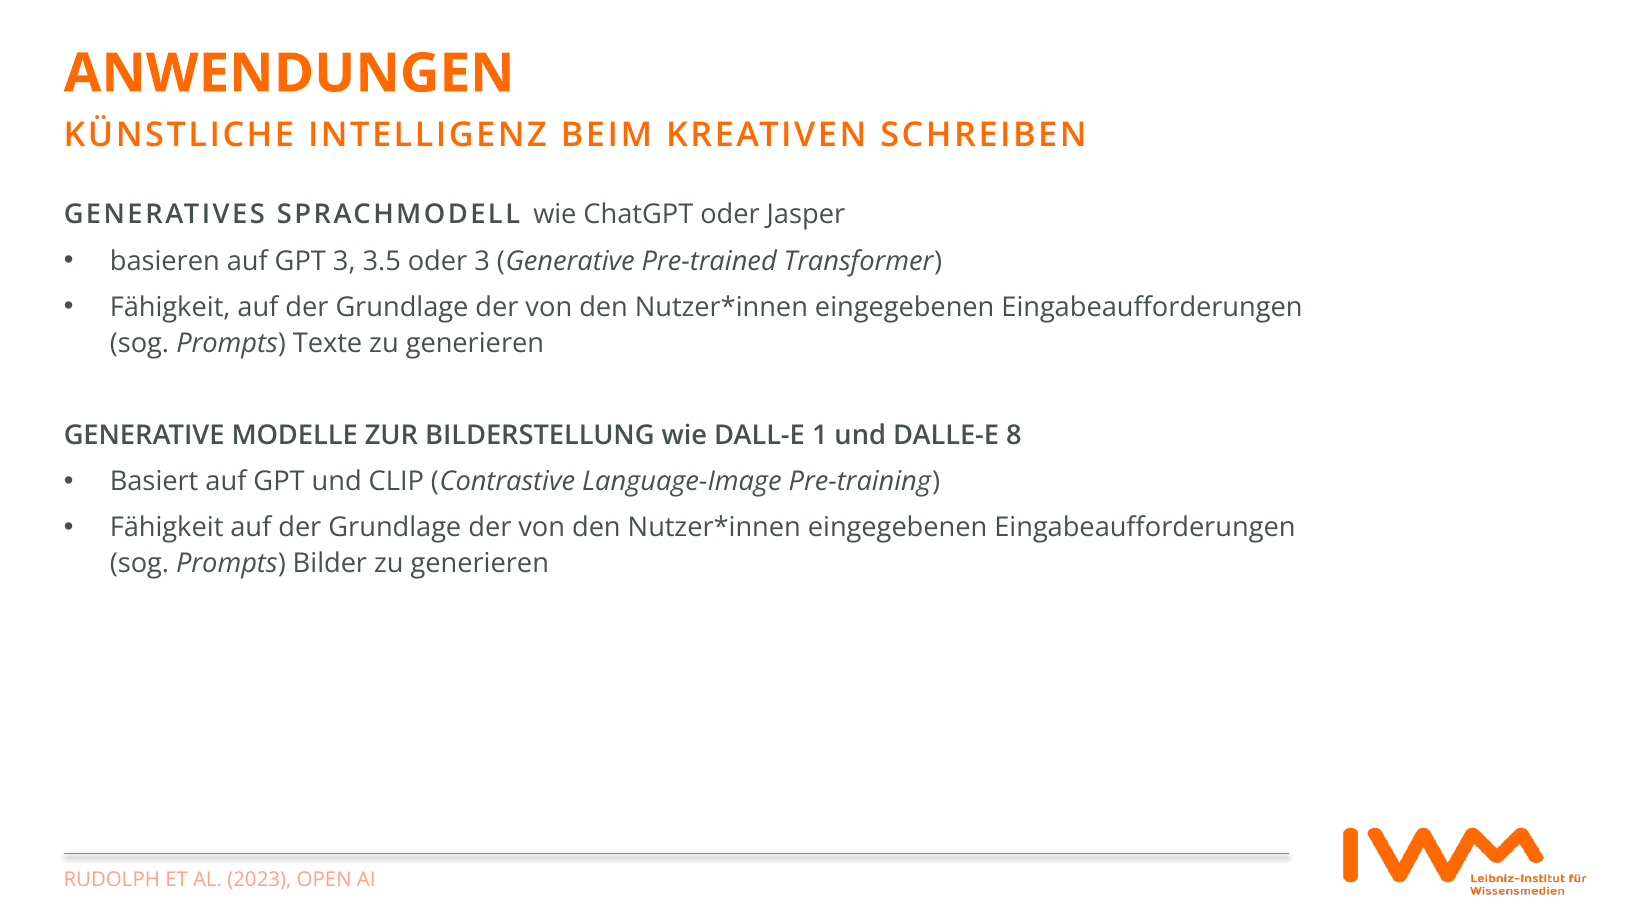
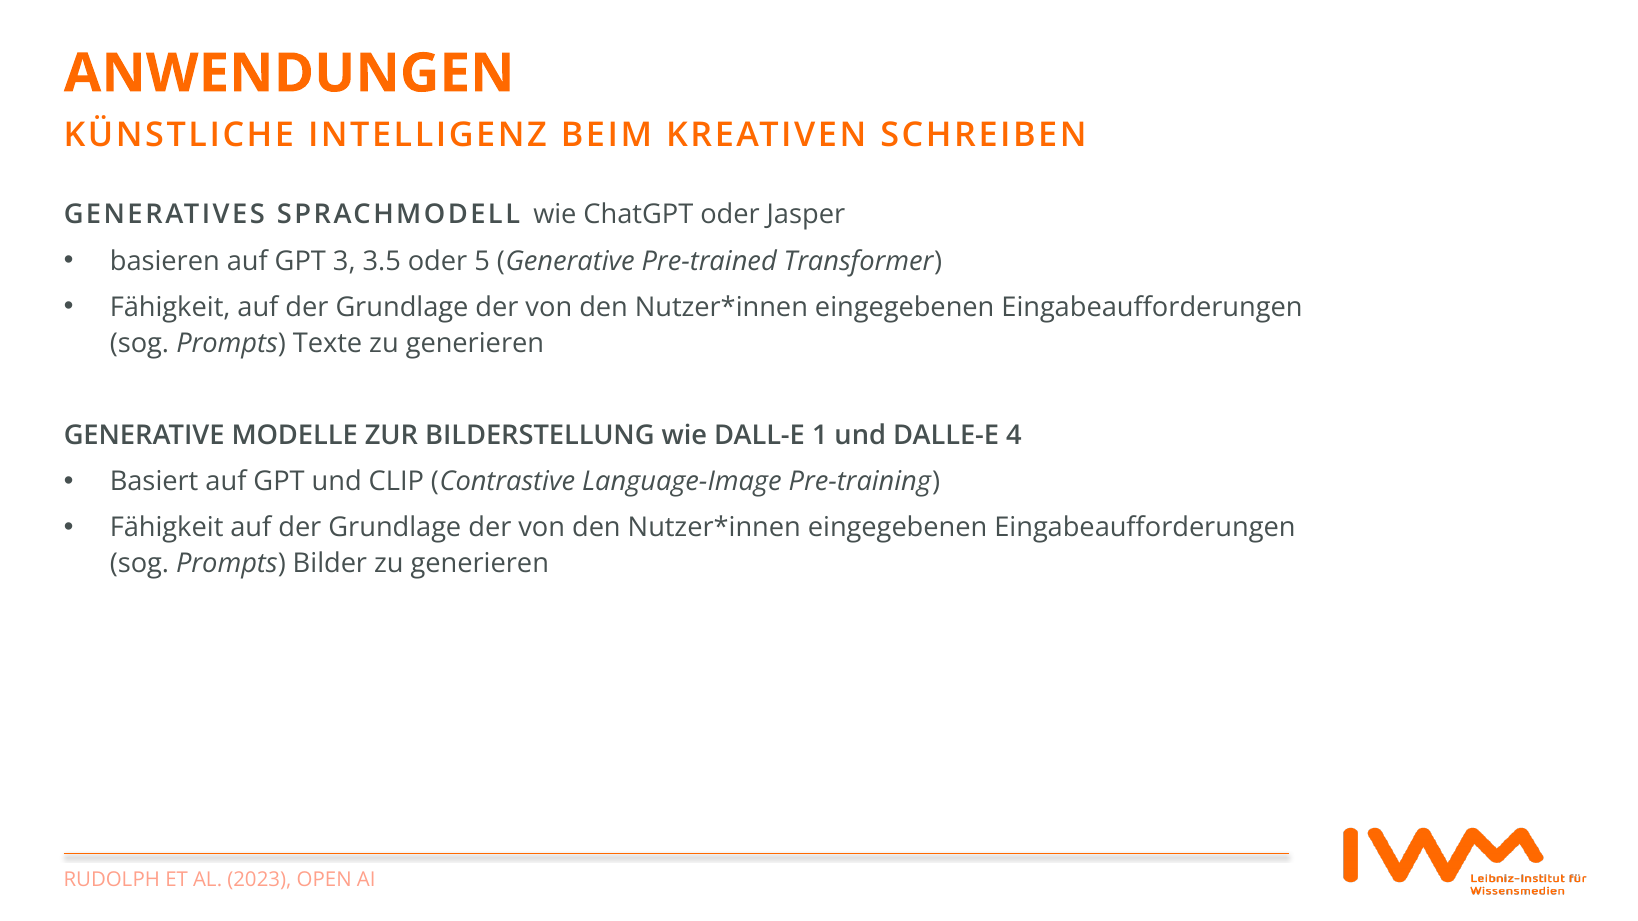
oder 3: 3 -> 5
8: 8 -> 4
